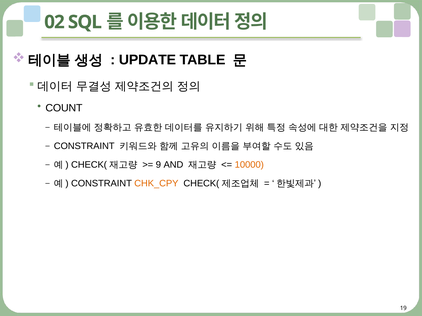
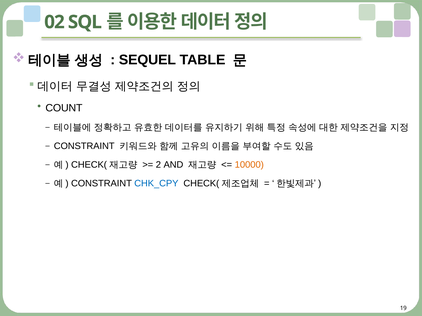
UPDATE: UPDATE -> SEQUEL
9: 9 -> 2
CHK_CPY colour: orange -> blue
